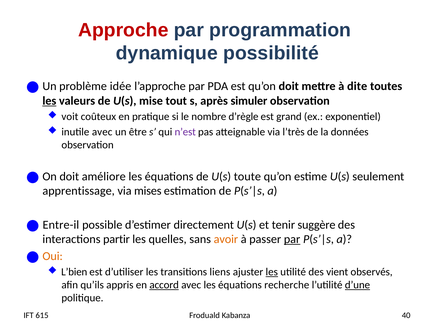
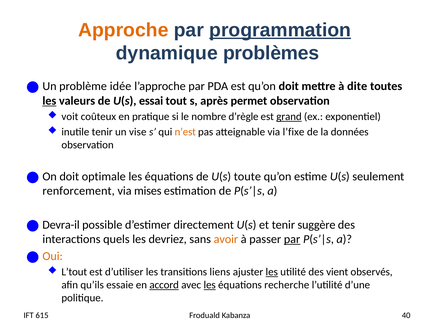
Approche colour: red -> orange
programmation underline: none -> present
possibilité: possibilité -> problèmes
mise: mise -> essai
simuler: simuler -> permet
grand underline: none -> present
inutile avec: avec -> tenir
être: être -> vise
n’est colour: purple -> orange
l’très: l’très -> l’fixe
améliore: améliore -> optimale
apprentissage: apprentissage -> renforcement
Entre-il: Entre-il -> Devra-il
partir: partir -> quels
quelles: quelles -> devriez
L’bien: L’bien -> L’tout
appris: appris -> essaie
les at (210, 285) underline: none -> present
d’une underline: present -> none
